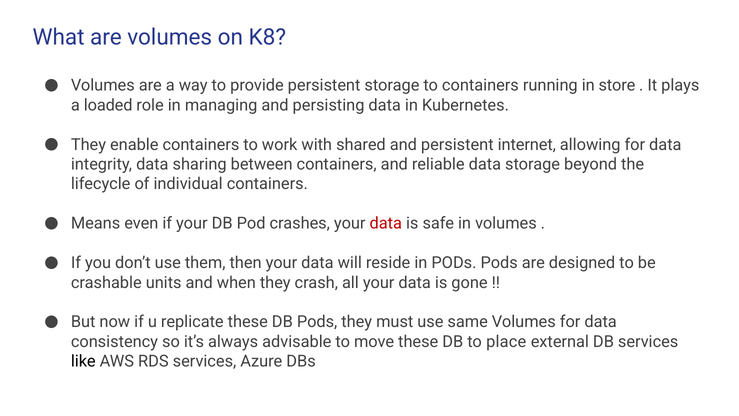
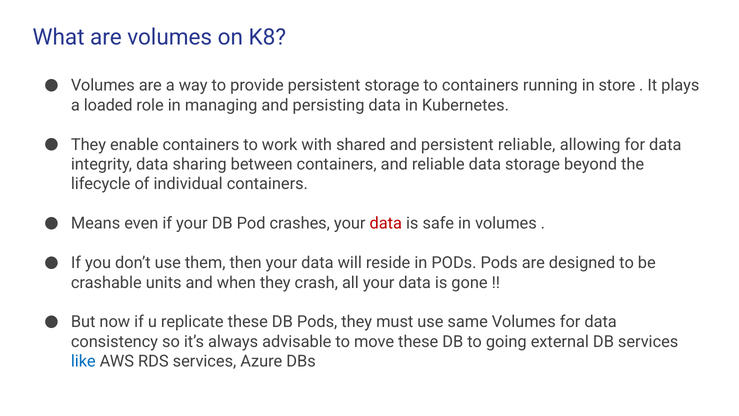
persistent internet: internet -> reliable
place: place -> going
like colour: black -> blue
